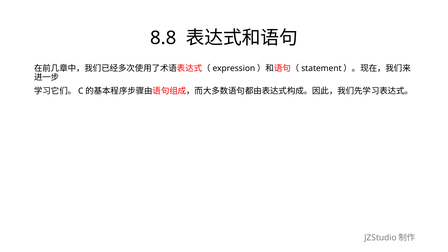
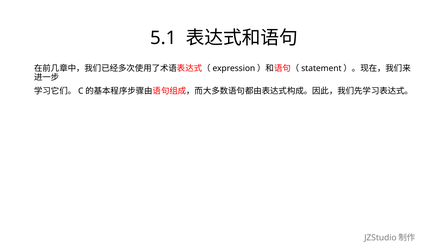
8.8: 8.8 -> 5.1
